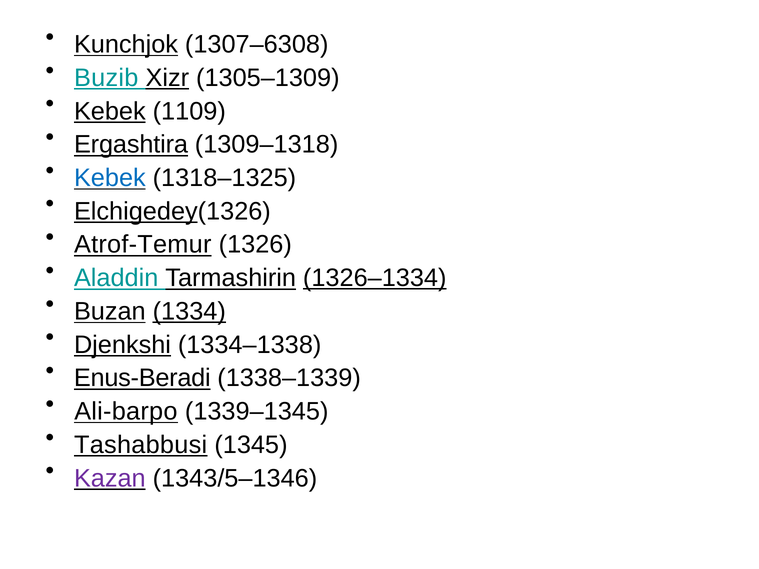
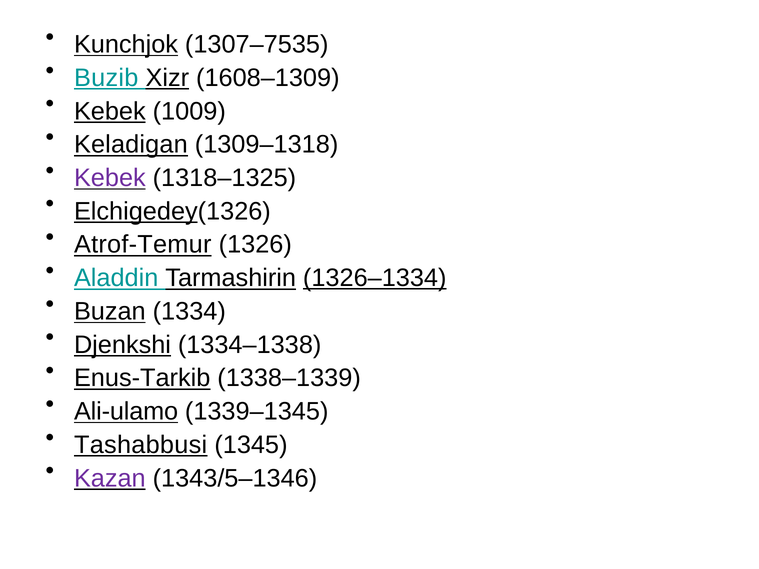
1307–6308: 1307–6308 -> 1307–7535
1305–1309: 1305–1309 -> 1608–1309
1109: 1109 -> 1009
Ergashtira: Ergashtira -> Keladigan
Kebek at (110, 178) colour: blue -> purple
1334 underline: present -> none
Enus-Beradi: Enus-Beradi -> Enus-Tarkib
Ali-barpo: Ali-barpo -> Ali-ulamo
